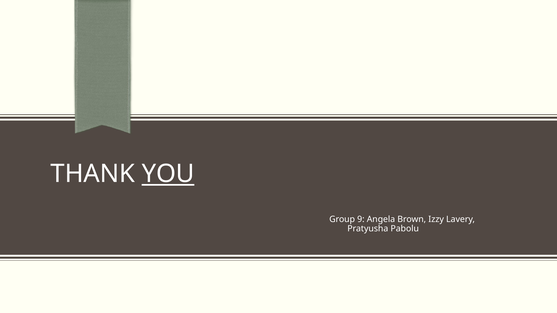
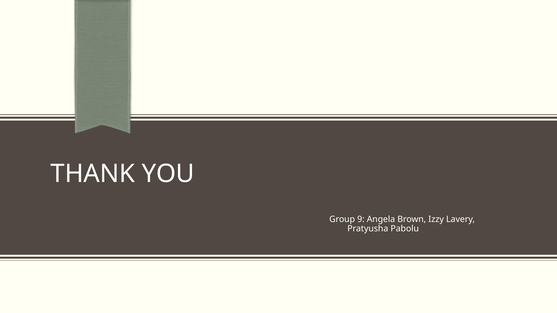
YOU underline: present -> none
